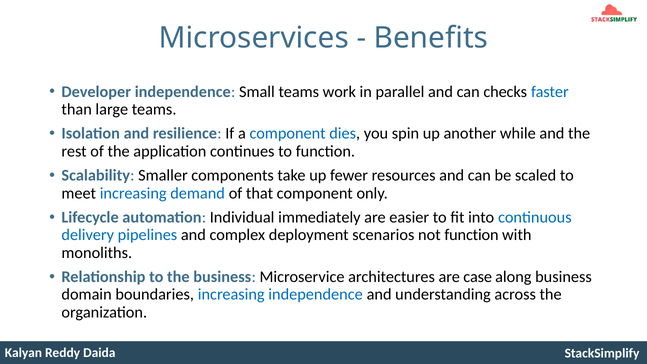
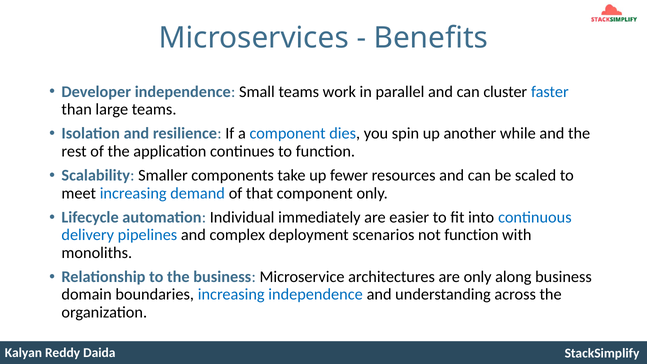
checks: checks -> cluster
are case: case -> only
